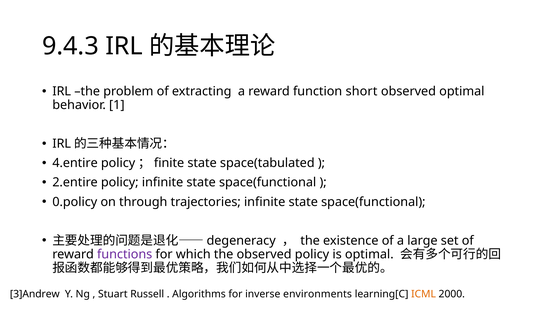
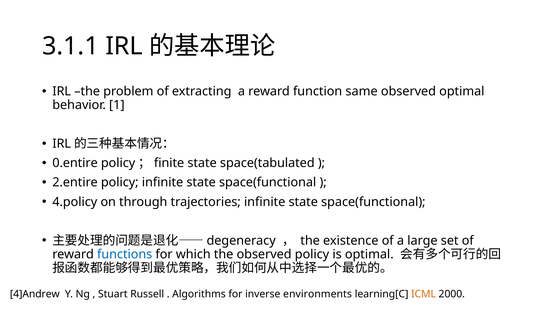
9.4.3: 9.4.3 -> 3.1.1
short: short -> same
4.entire: 4.entire -> 0.entire
0.policy: 0.policy -> 4.policy
functions colour: purple -> blue
3]Andrew: 3]Andrew -> 4]Andrew
